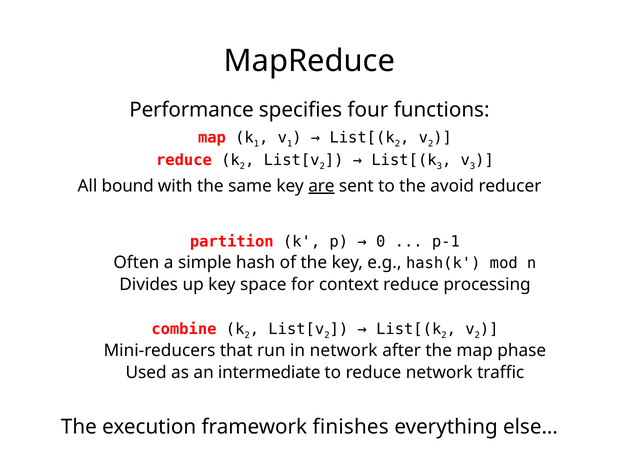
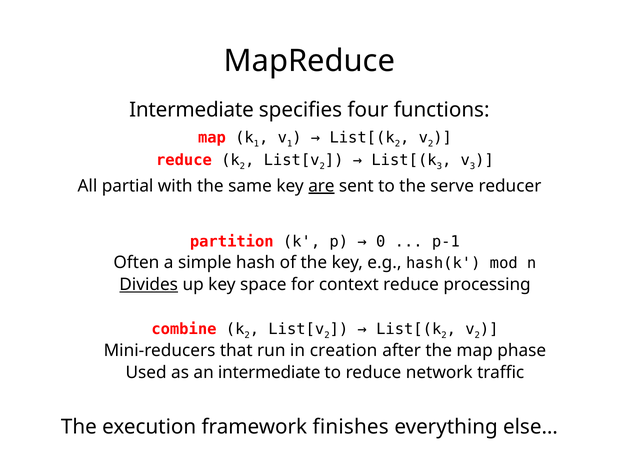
Performance at (191, 110): Performance -> Intermediate
bound: bound -> partial
avoid: avoid -> serve
Divides underline: none -> present
in network: network -> creation
